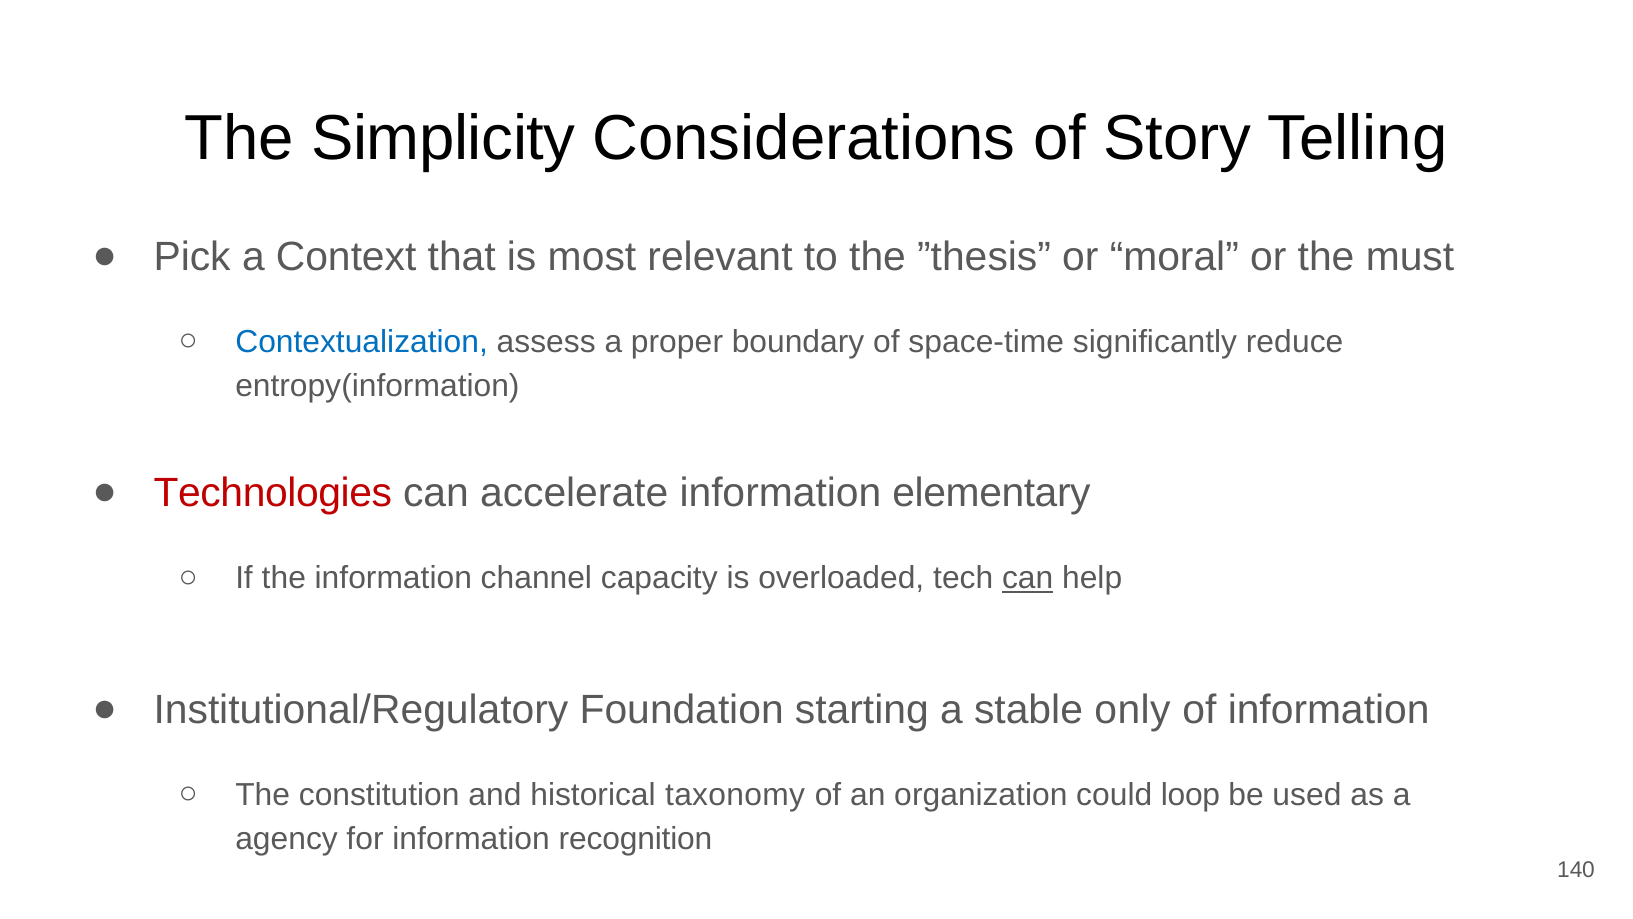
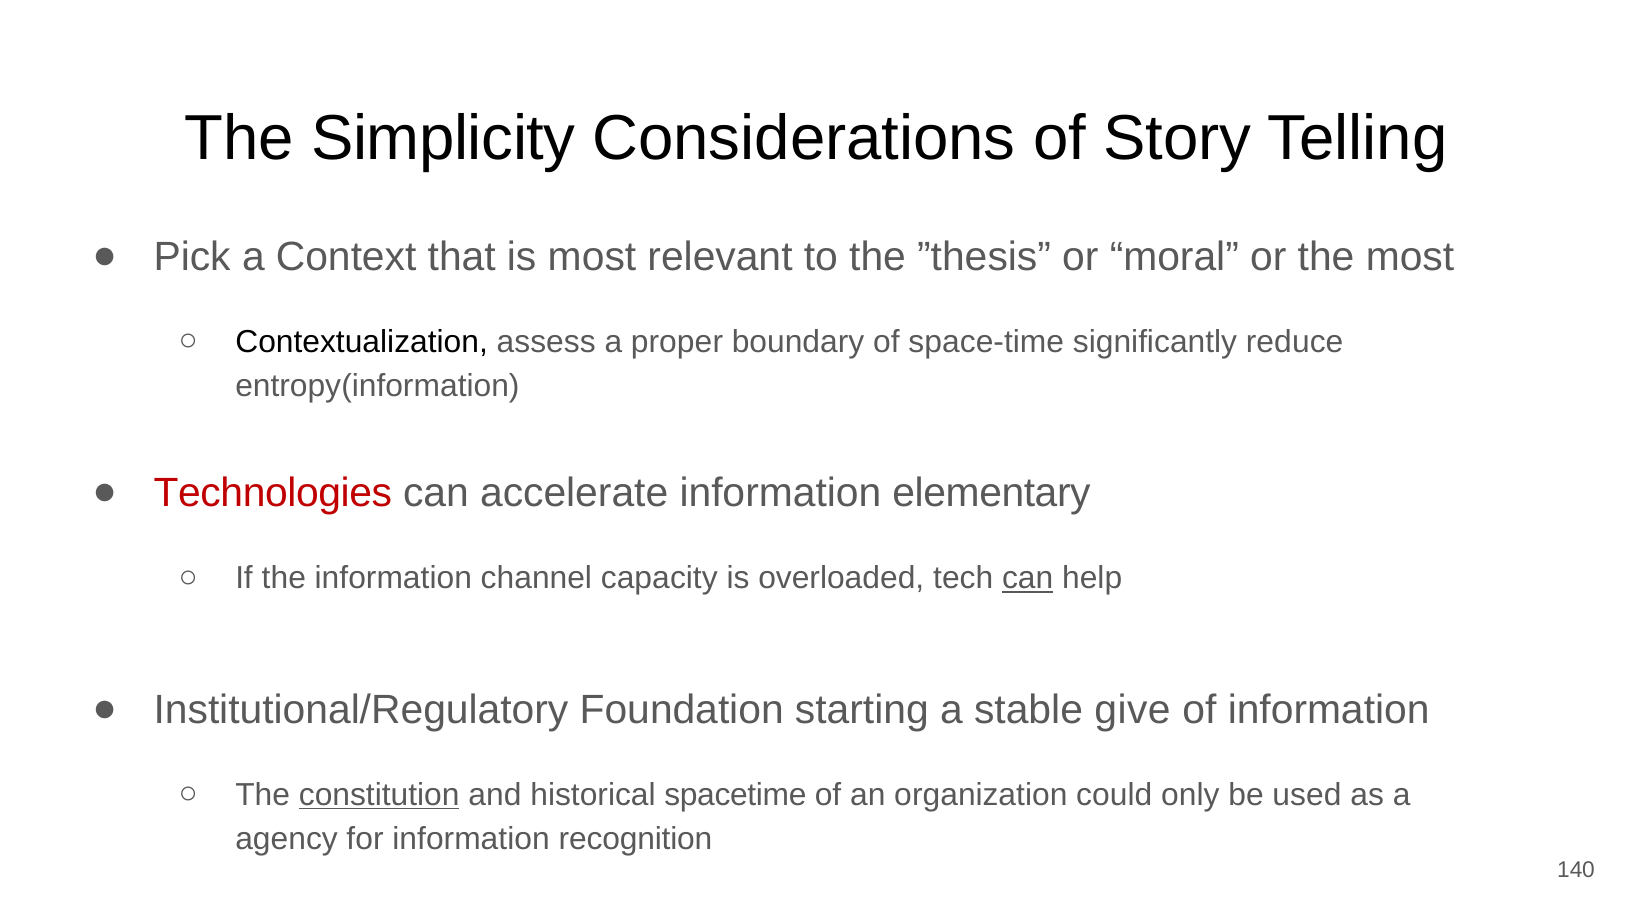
the must: must -> most
Contextualization colour: blue -> black
only: only -> give
constitution underline: none -> present
taxonomy: taxonomy -> spacetime
loop: loop -> only
